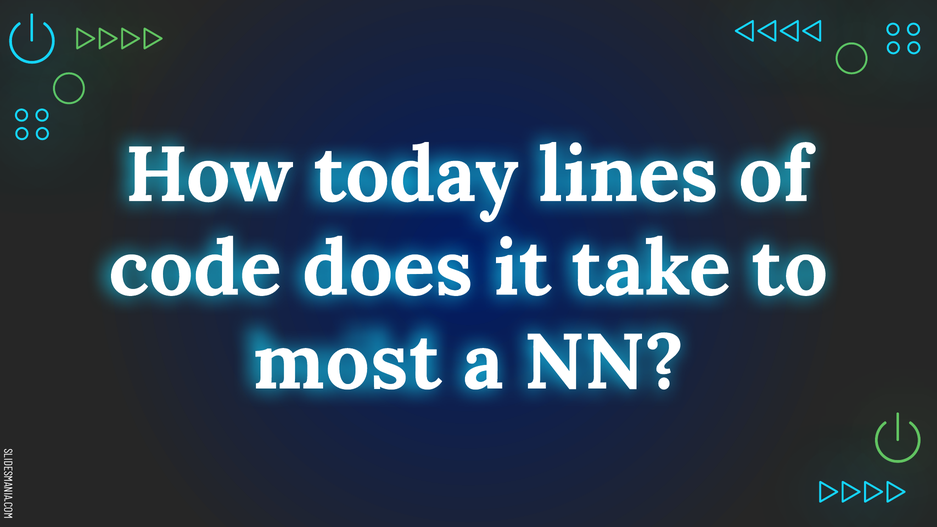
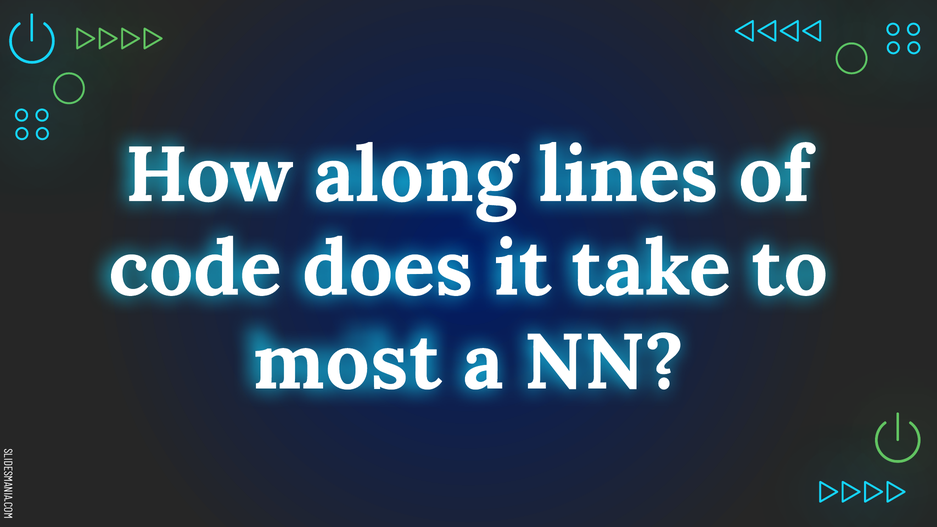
today: today -> along
